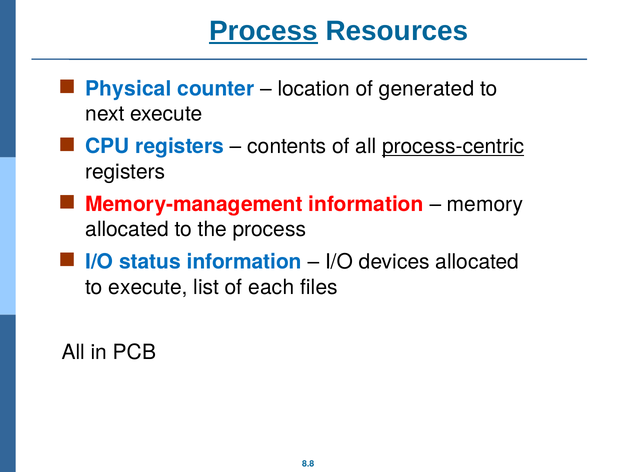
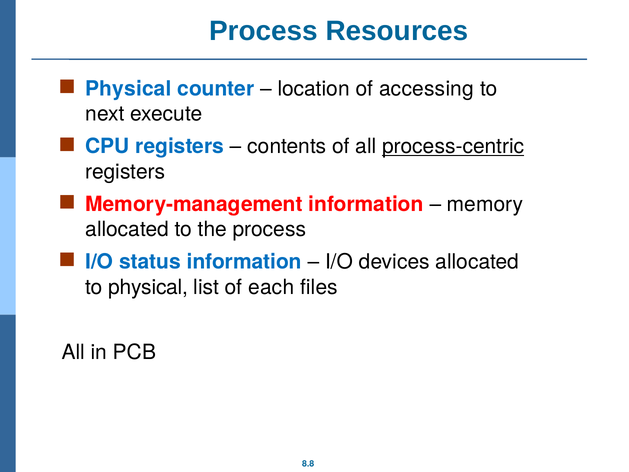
Process at (263, 31) underline: present -> none
generated: generated -> accessing
to execute: execute -> physical
